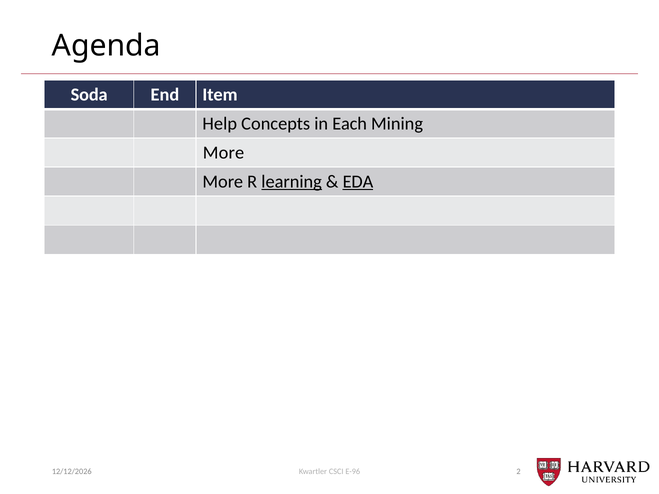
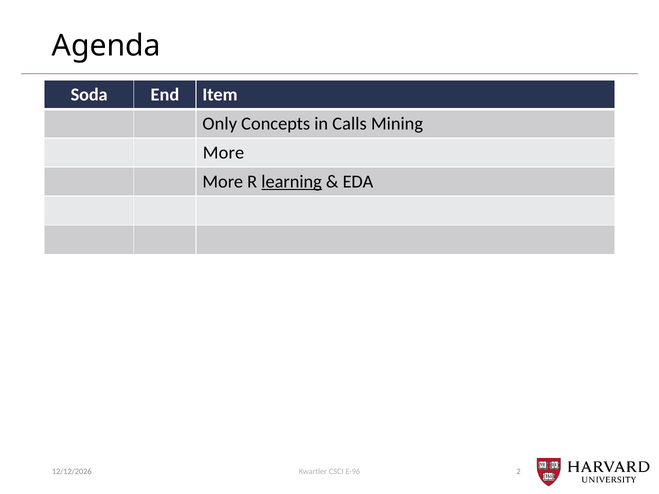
Help: Help -> Only
Each: Each -> Calls
EDA underline: present -> none
